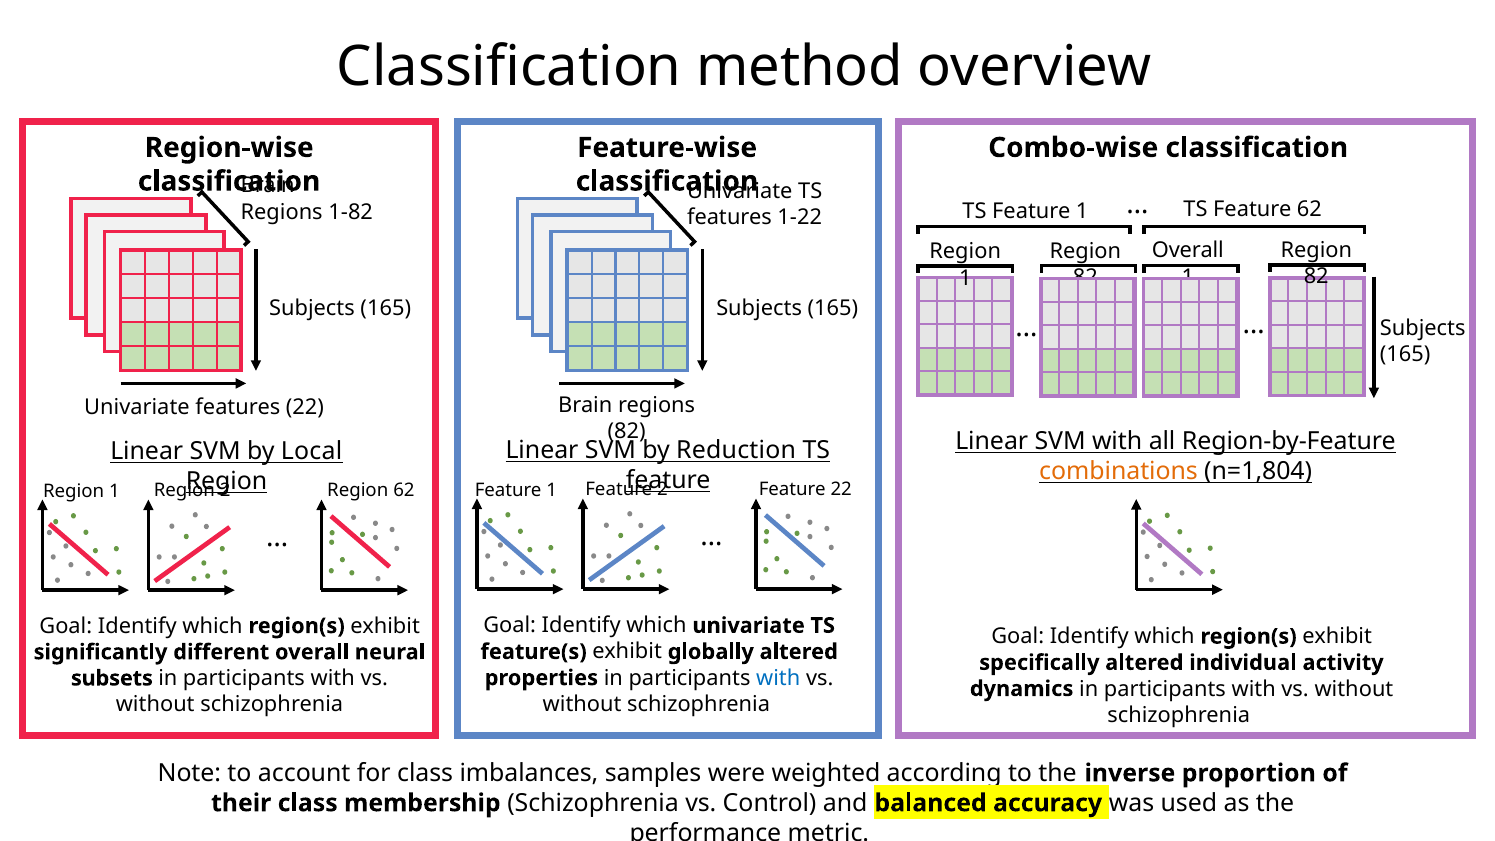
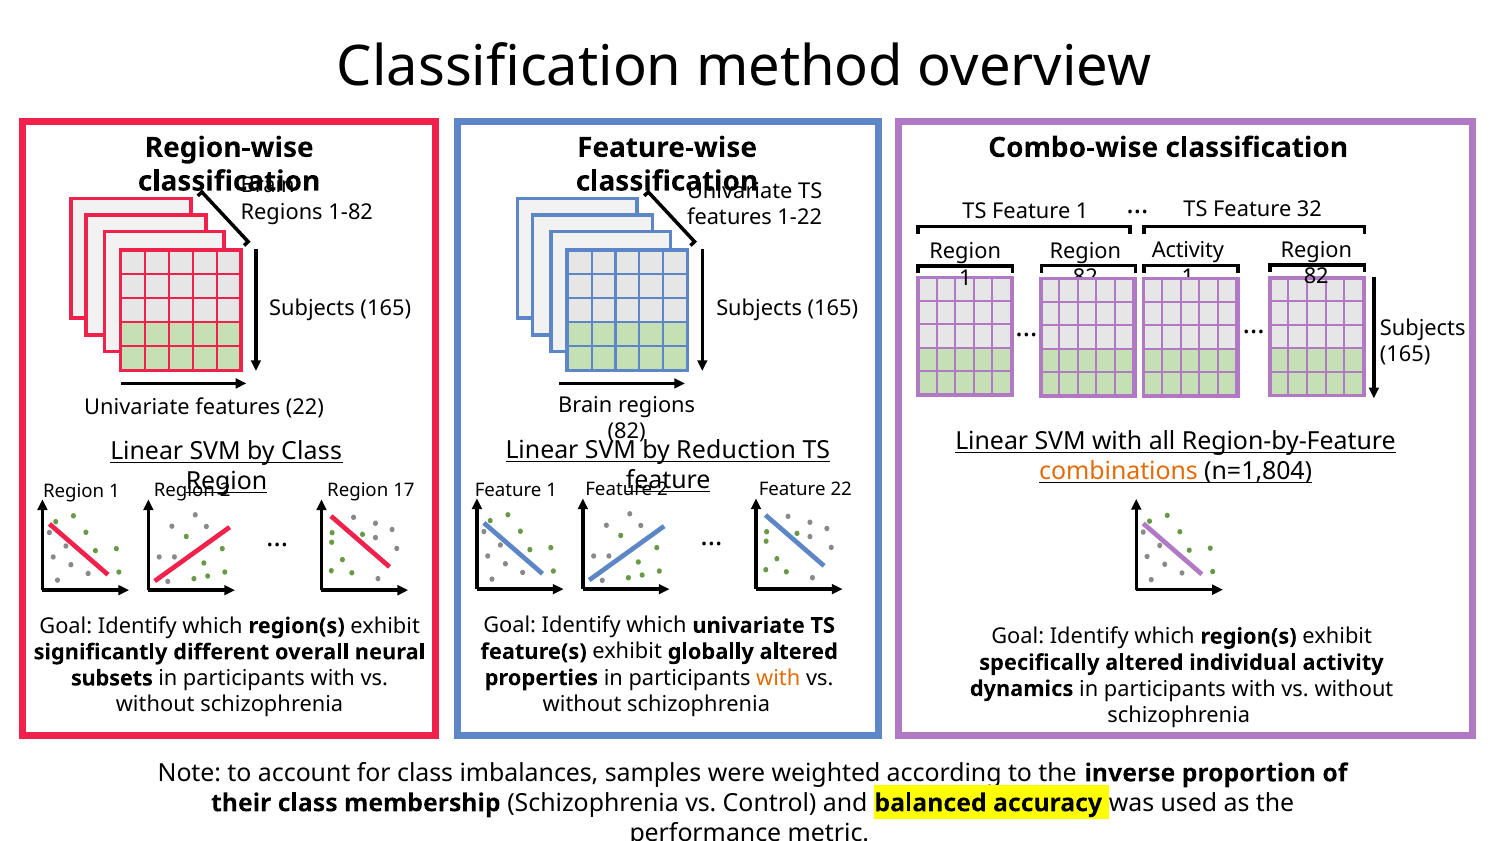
Feature 62: 62 -> 32
Overall at (1188, 251): Overall -> Activity
by Local: Local -> Class
Region 62: 62 -> 17
with at (778, 678) colour: blue -> orange
